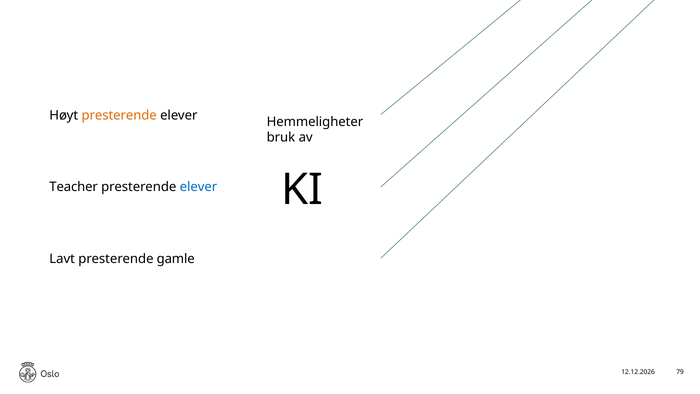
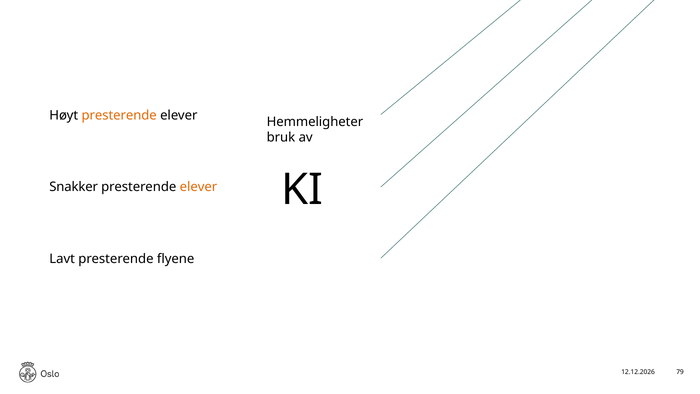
Teacher: Teacher -> Snakker
elever at (198, 187) colour: blue -> orange
gamle: gamle -> flyene
